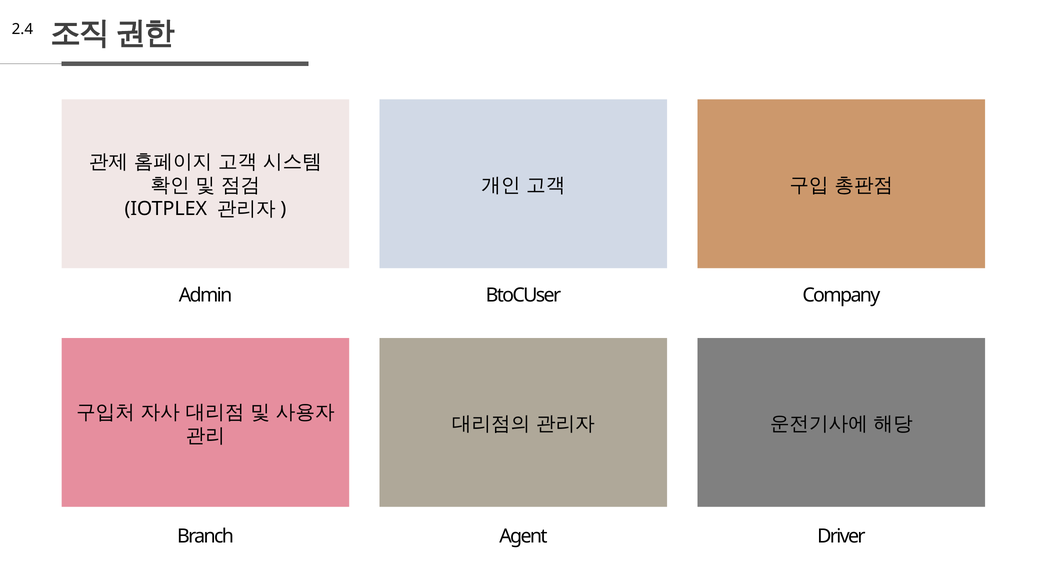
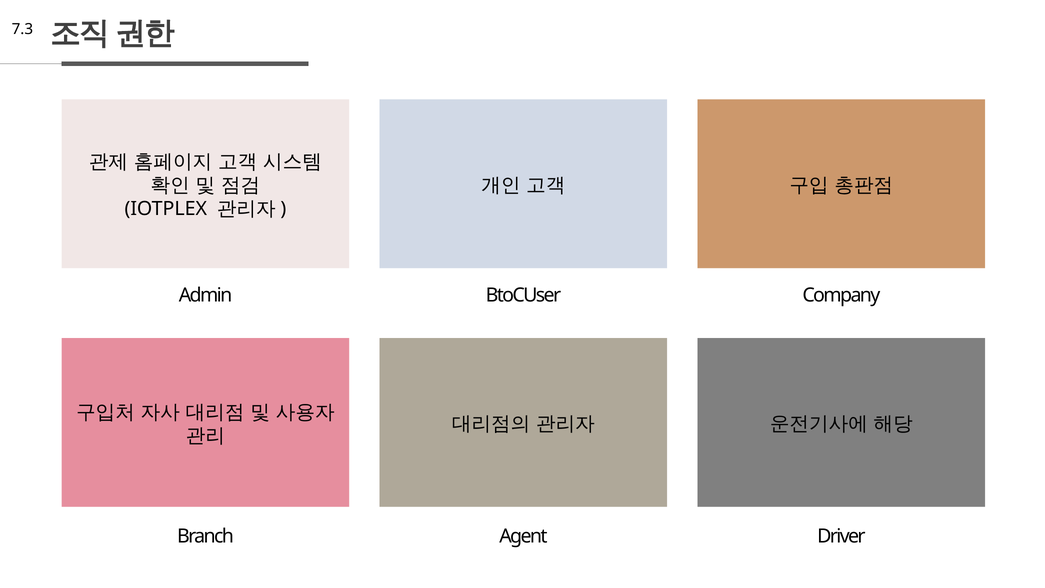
2.4: 2.4 -> 7.3
